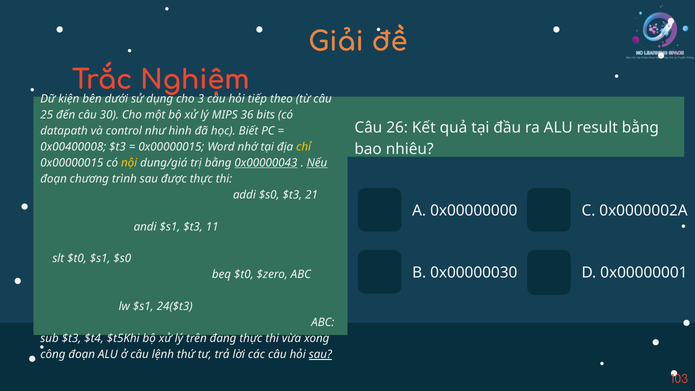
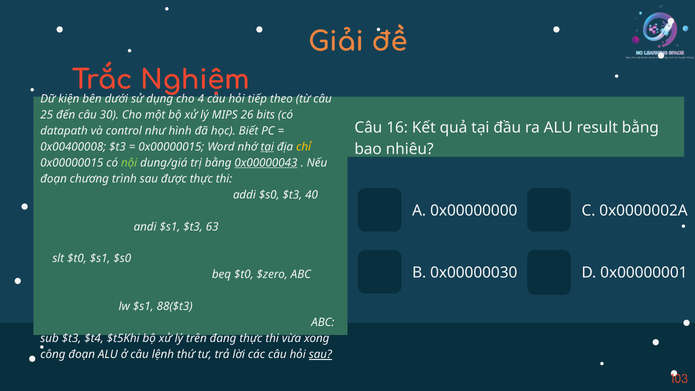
3: 3 -> 4
36: 36 -> 26
26: 26 -> 16
tại at (267, 147) underline: none -> present
nội colour: yellow -> light green
Nếu underline: present -> none
21: 21 -> 40
11: 11 -> 63
24($t3: 24($t3 -> 88($t3
